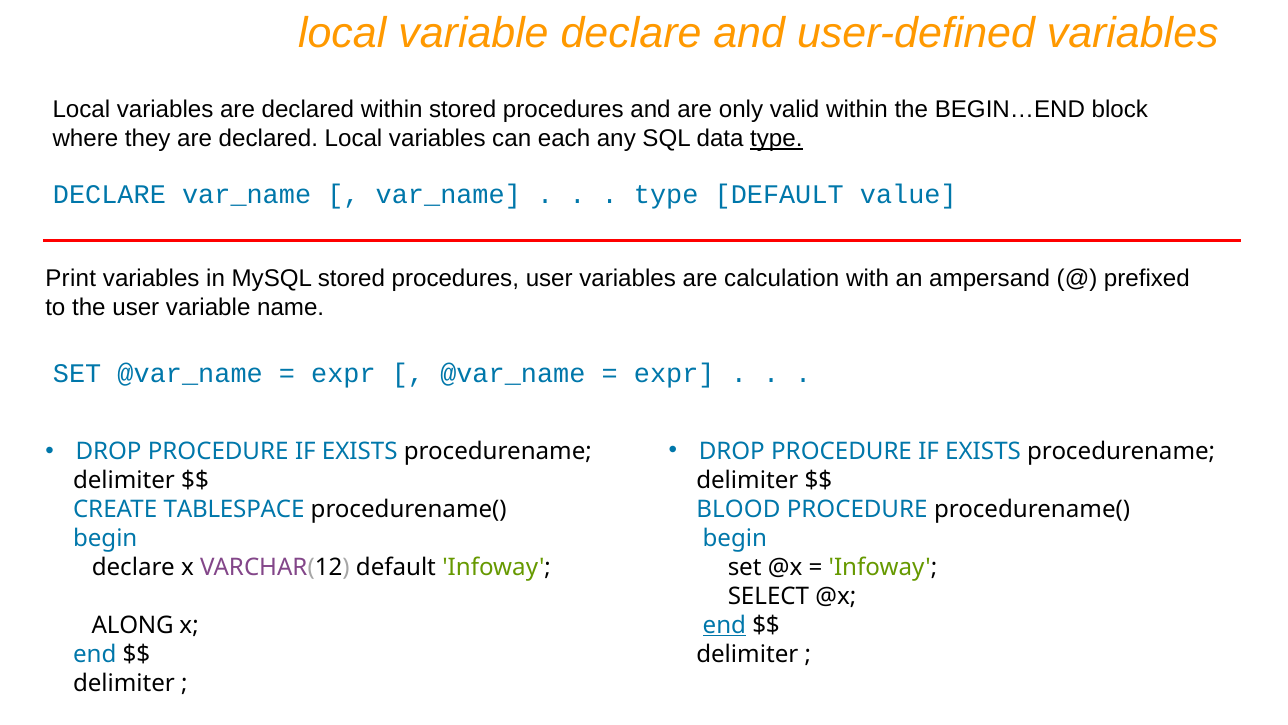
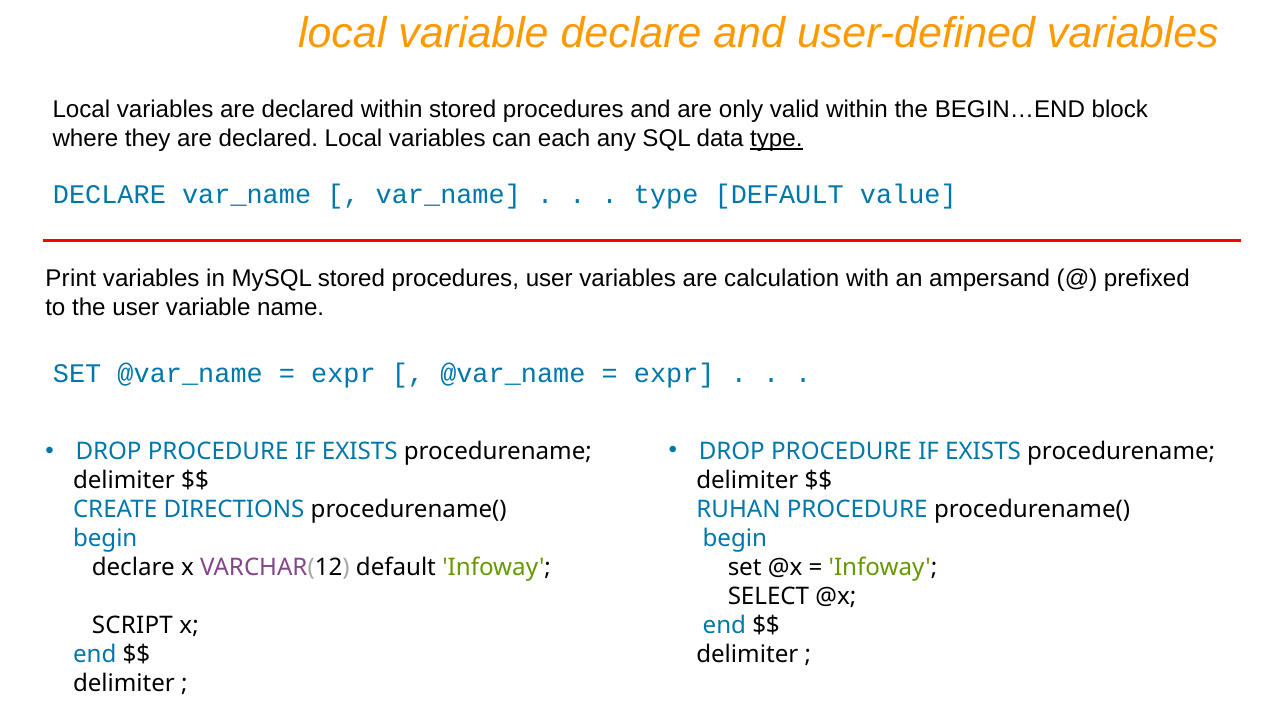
BLOOD: BLOOD -> RUHAN
TABLESPACE: TABLESPACE -> DIRECTIONS
end at (724, 625) underline: present -> none
ALONG: ALONG -> SCRIPT
